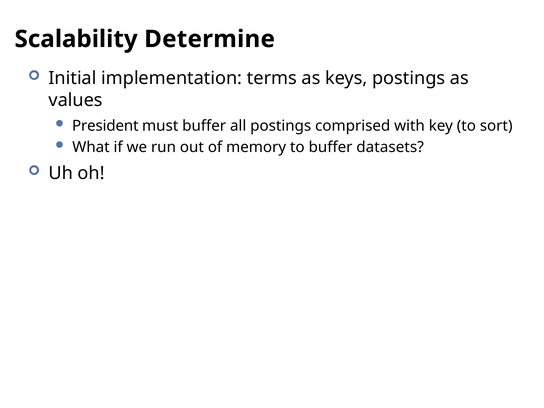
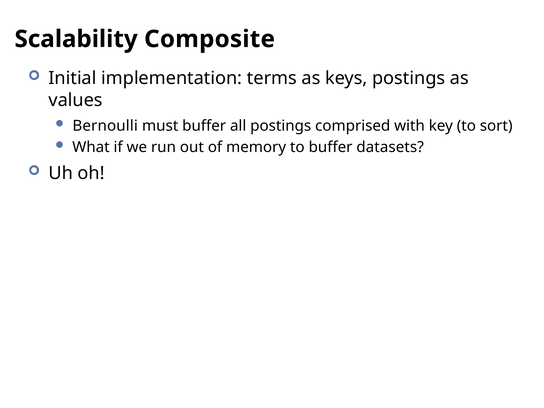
Determine: Determine -> Composite
President: President -> Bernoulli
